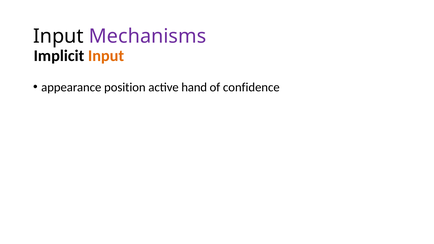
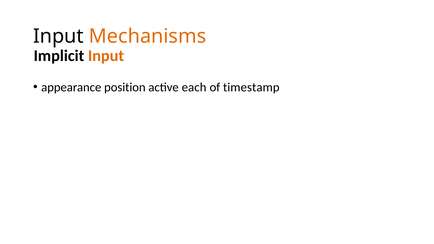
Mechanisms colour: purple -> orange
hand: hand -> each
confidence: confidence -> timestamp
